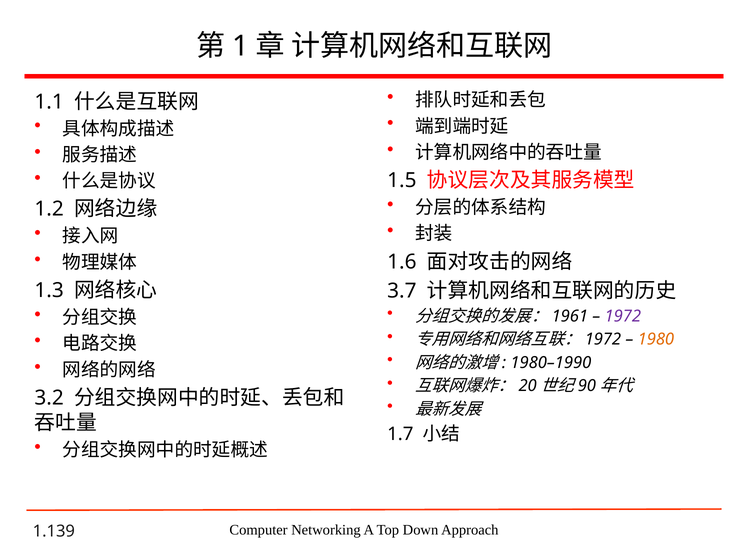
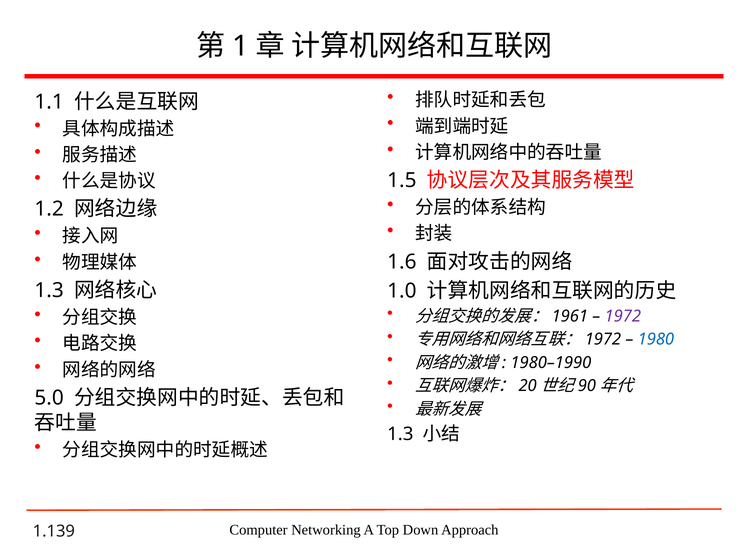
3.7: 3.7 -> 1.0
1980 colour: orange -> blue
3.2: 3.2 -> 5.0
1.7 at (400, 434): 1.7 -> 1.3
